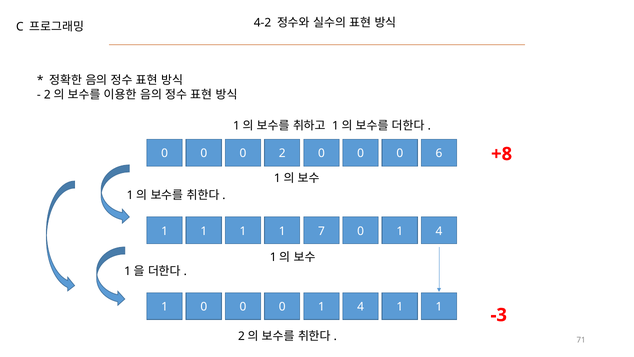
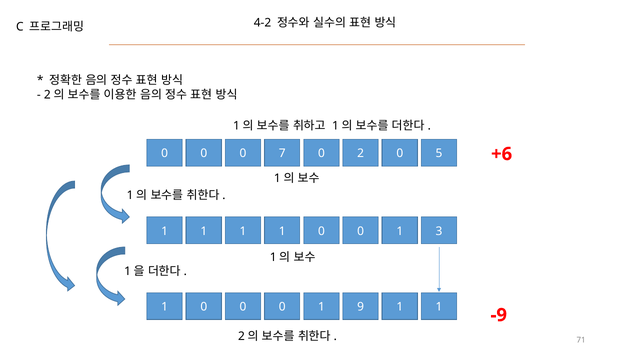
2: 2 -> 7
0 at (361, 153): 0 -> 2
6: 6 -> 5
+8: +8 -> +6
7 at (321, 231): 7 -> 0
4 at (439, 231): 4 -> 3
0 0 1 4: 4 -> 9
-3: -3 -> -9
